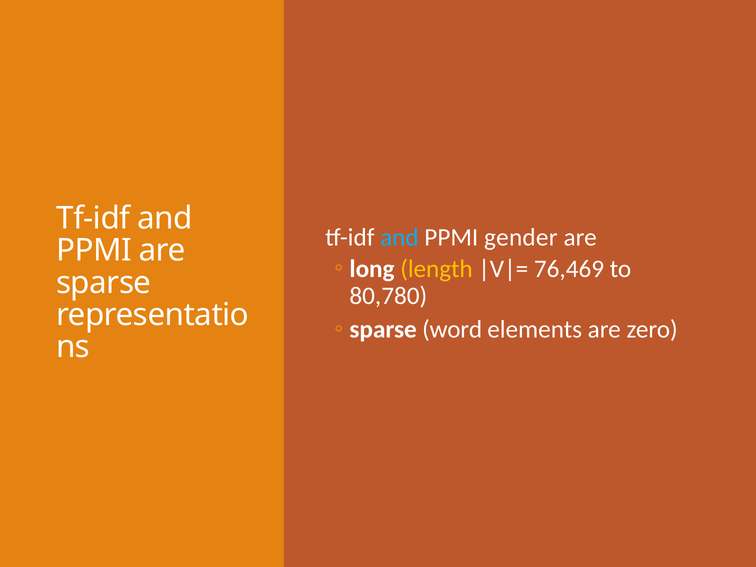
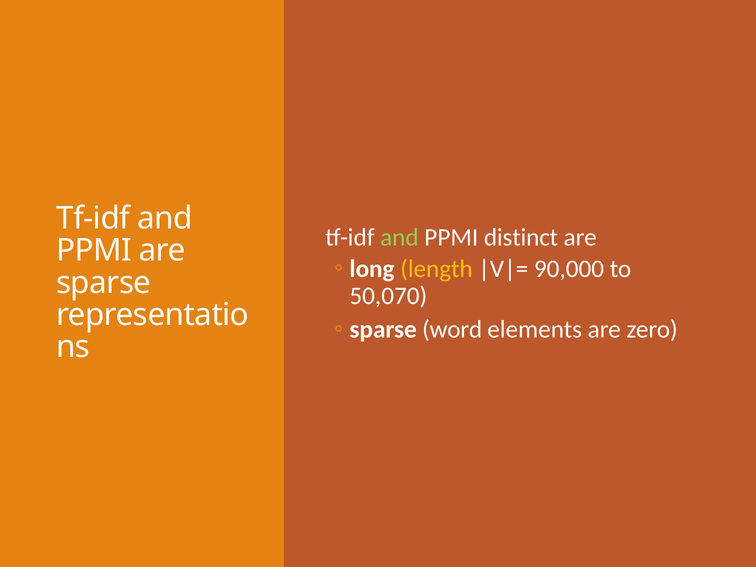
and at (399, 237) colour: light blue -> light green
gender: gender -> distinct
76,469: 76,469 -> 90,000
80,780: 80,780 -> 50,070
